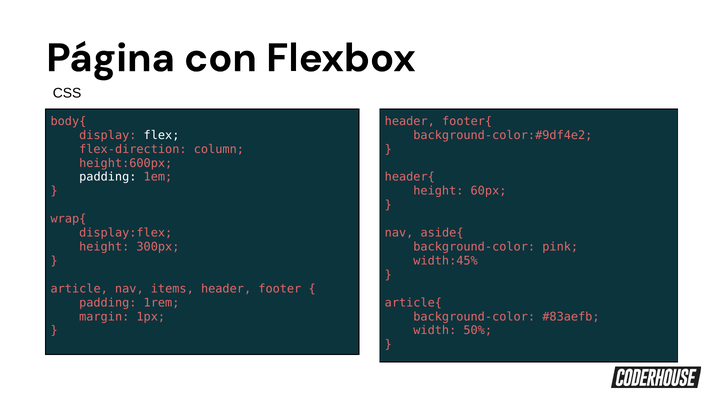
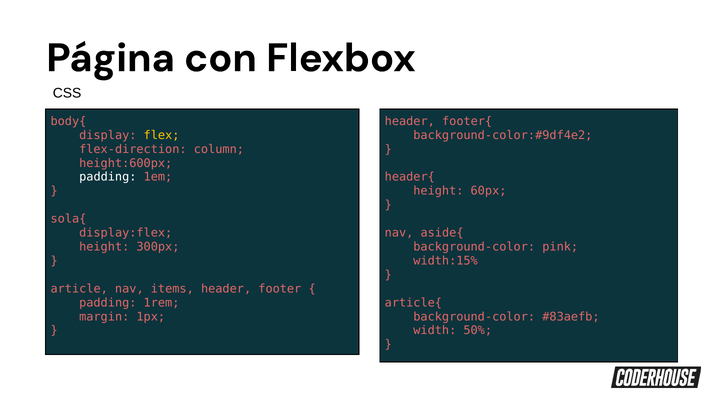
flex colour: white -> yellow
wrap{: wrap{ -> sola{
width:45%: width:45% -> width:15%
